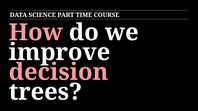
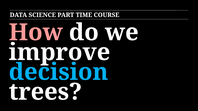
decision colour: pink -> light blue
